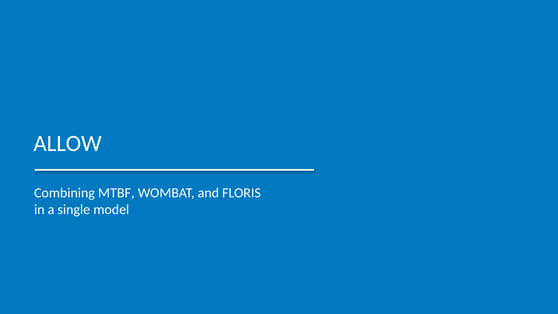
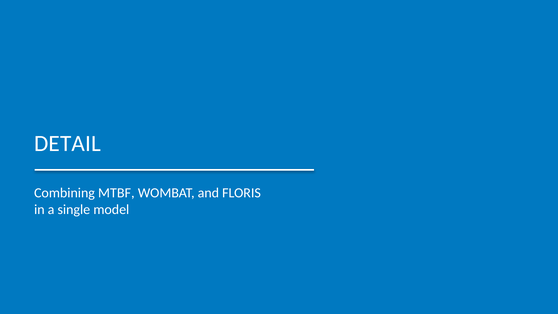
ALLOW: ALLOW -> DETAIL
